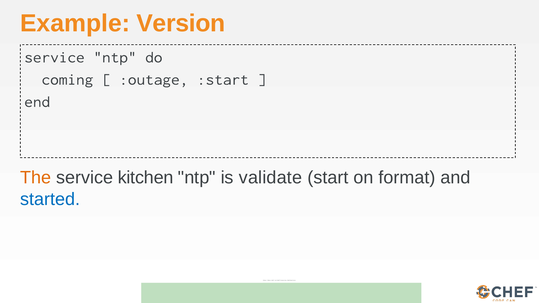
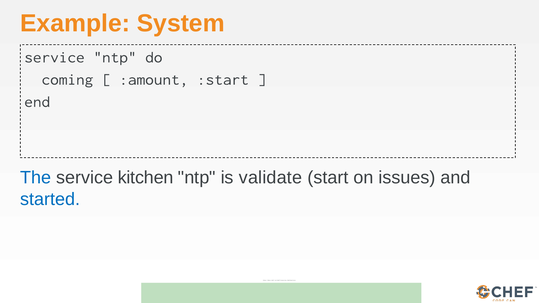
Version: Version -> System
:outage: :outage -> :amount
The colour: orange -> blue
format: format -> issues
